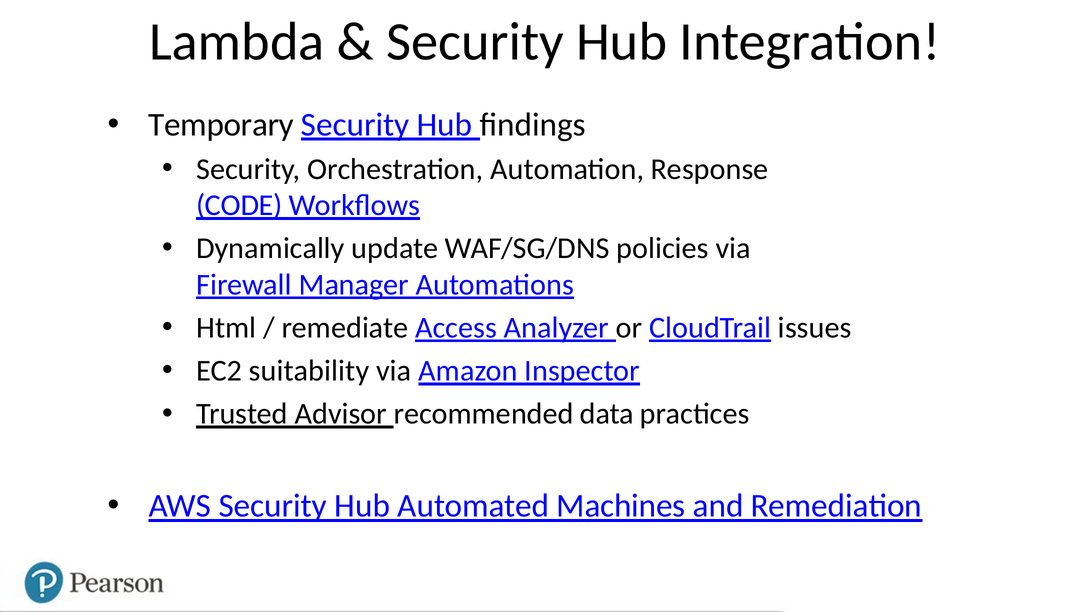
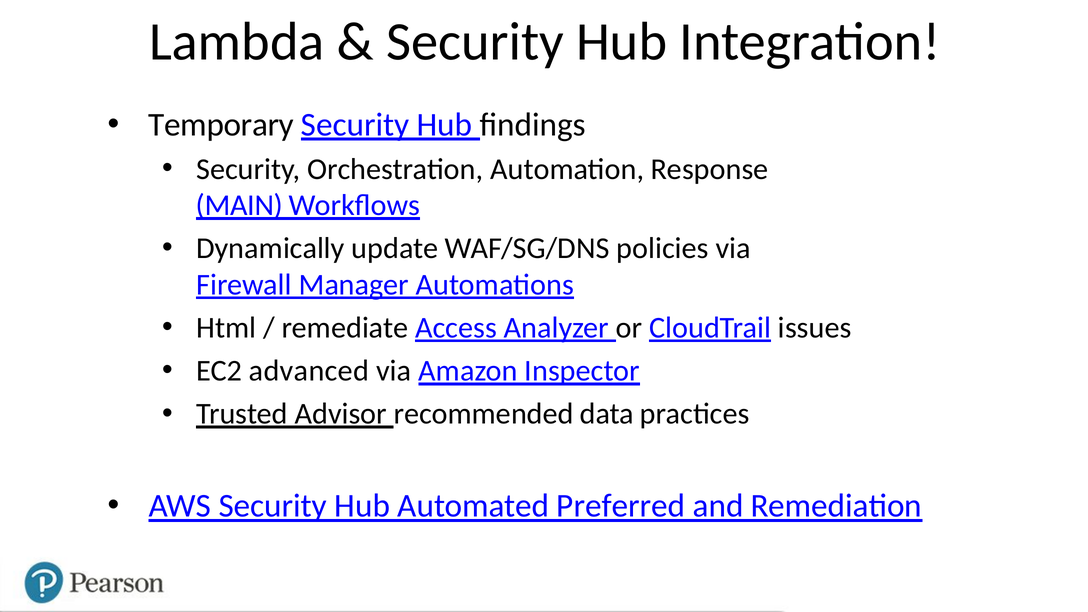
CODE: CODE -> MAIN
suitability: suitability -> advanced
Machines: Machines -> Preferred
